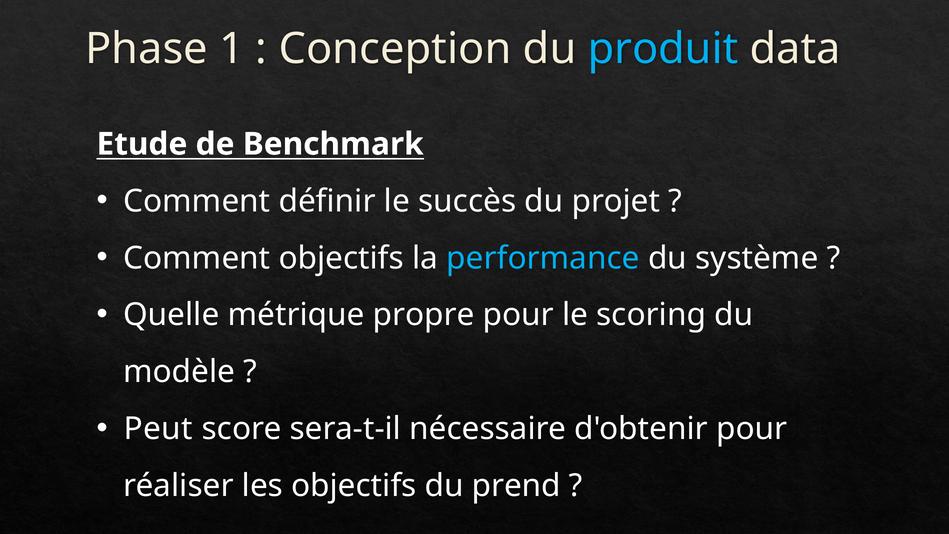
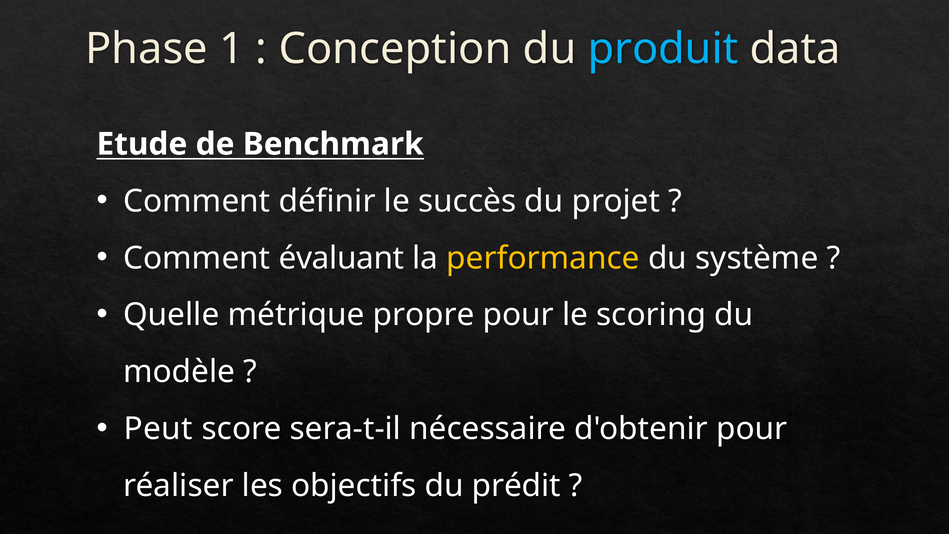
Comment objectifs: objectifs -> évaluant
performance colour: light blue -> yellow
prend: prend -> prédit
